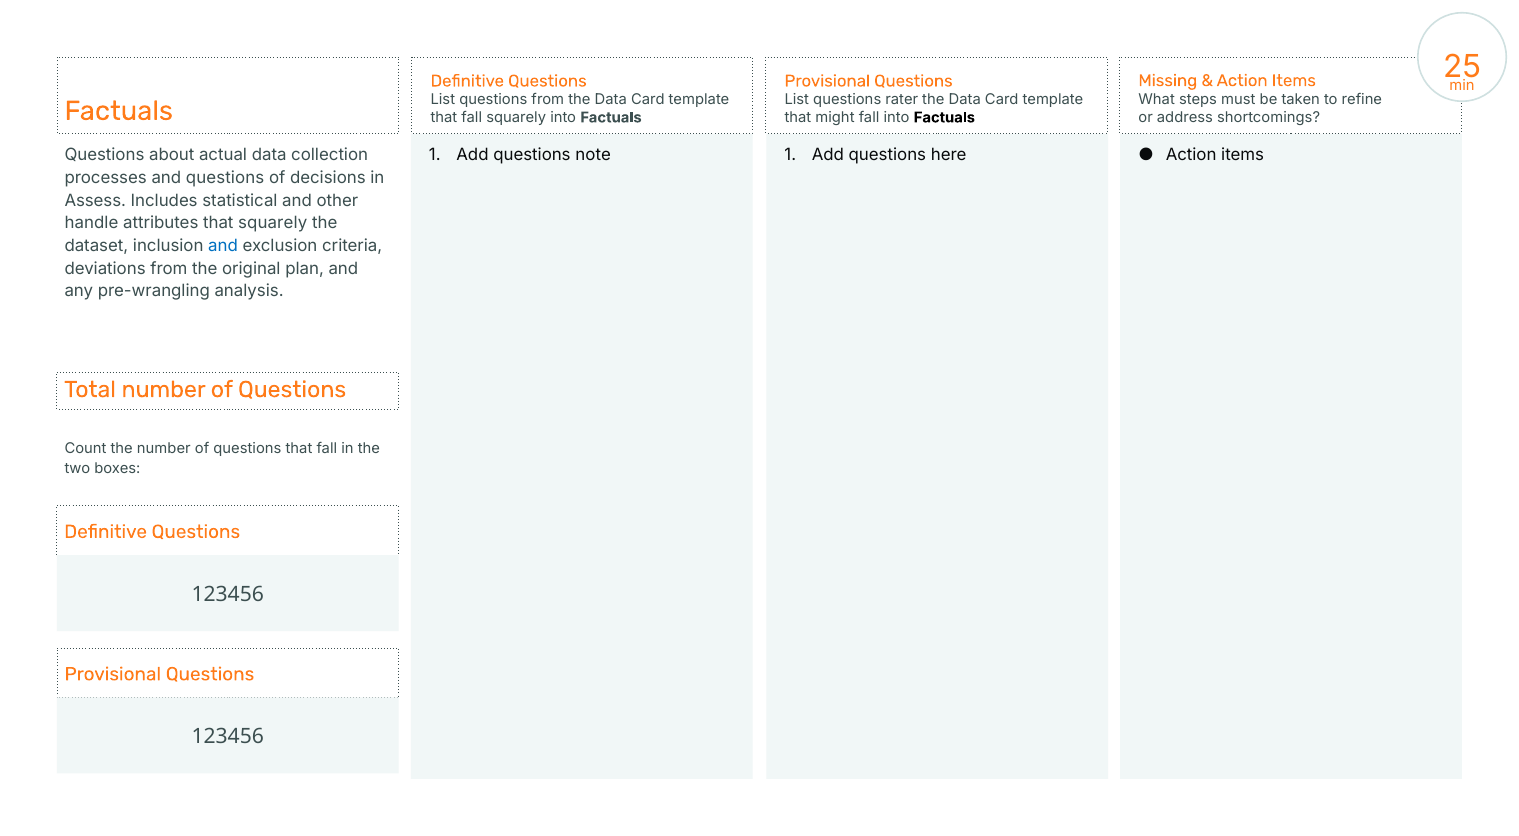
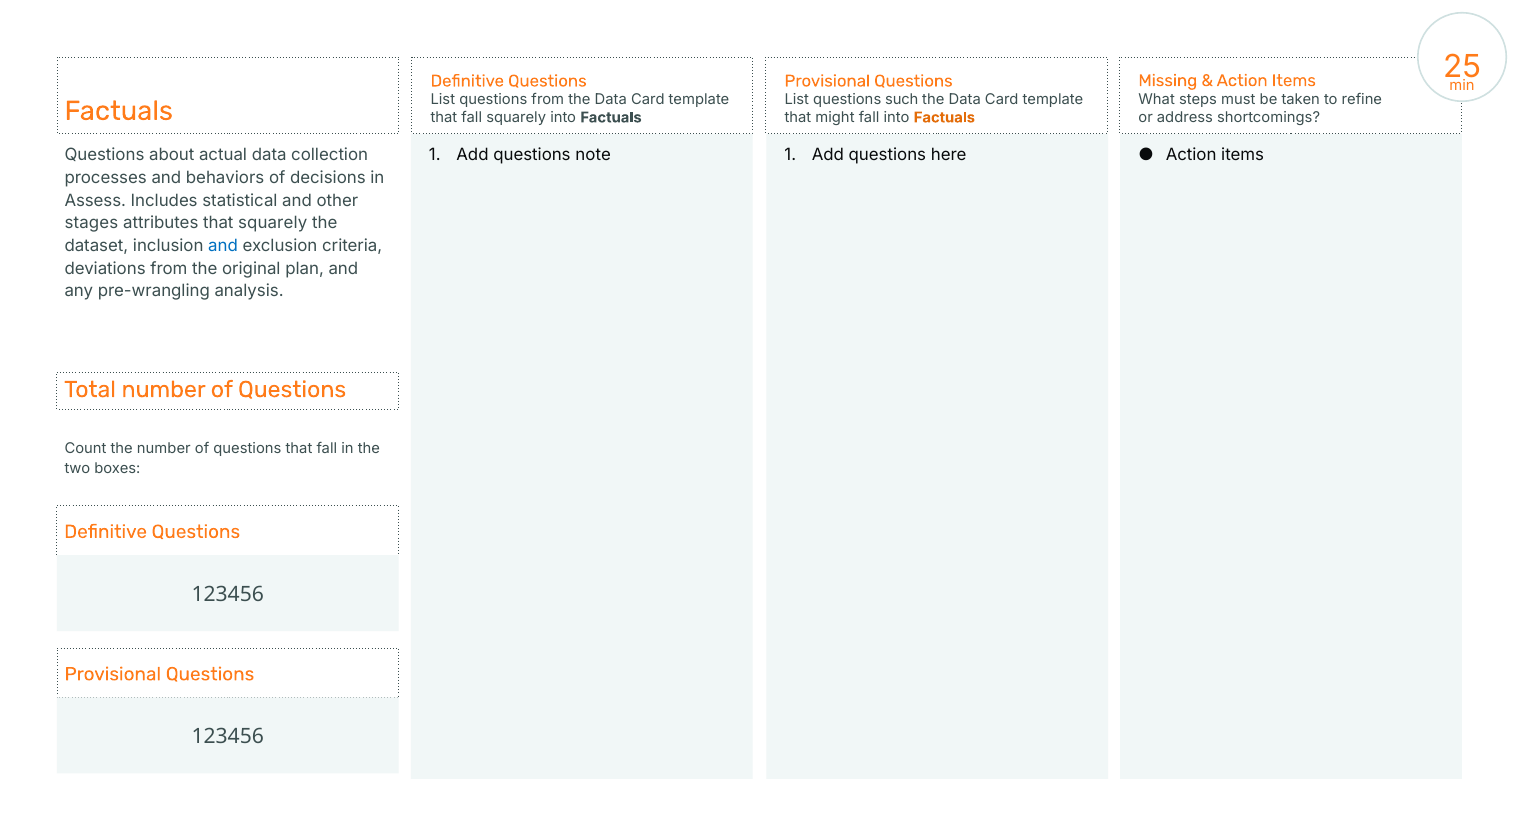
rater: rater -> such
Factuals at (944, 117) colour: black -> orange
and questions: questions -> behaviors
handle: handle -> stages
